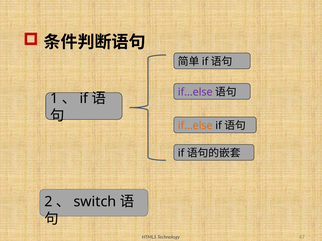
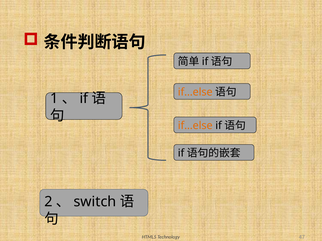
if…else at (195, 92) colour: purple -> orange
